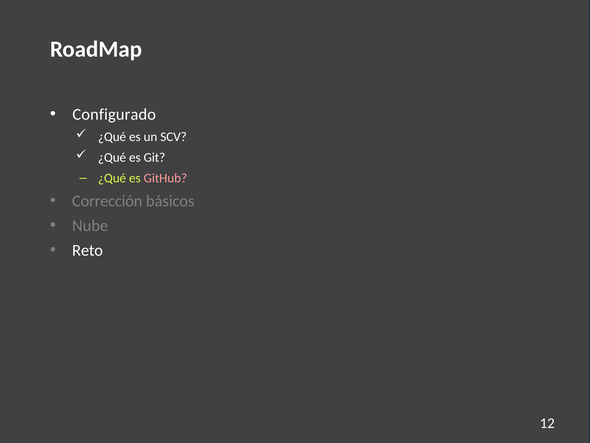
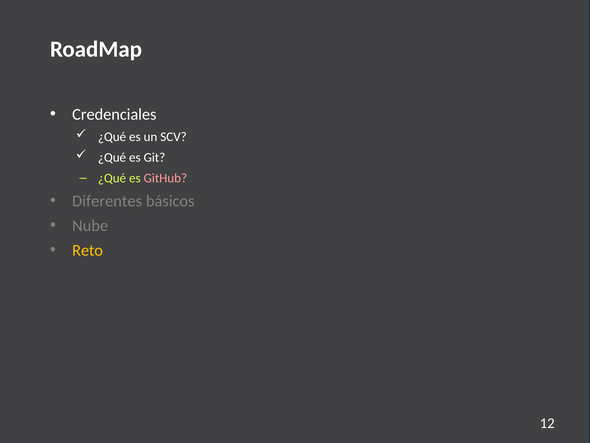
Configurado: Configurado -> Credenciales
Corrección: Corrección -> Diferentes
Reto colour: white -> yellow
